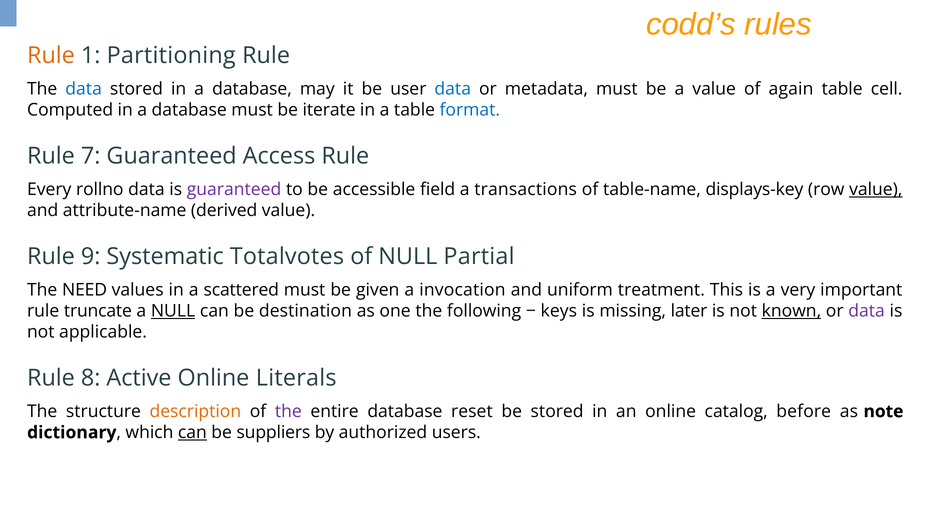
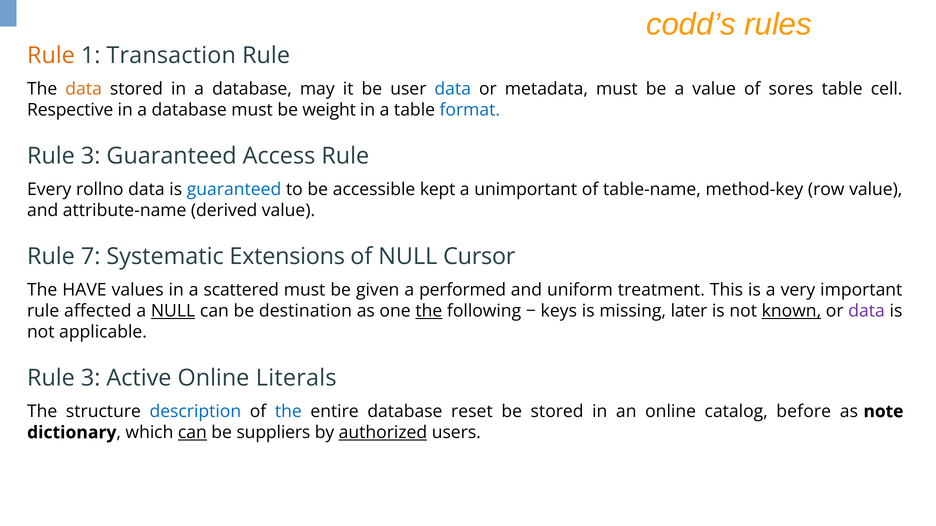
Partitioning: Partitioning -> Transaction
data at (84, 89) colour: blue -> orange
again: again -> sores
Computed: Computed -> Respective
iterate: iterate -> weight
7 at (91, 156): 7 -> 3
guaranteed at (234, 190) colour: purple -> blue
field: field -> kept
transactions: transactions -> unimportant
displays-key: displays-key -> method-key
value at (876, 190) underline: present -> none
9: 9 -> 7
Totalvotes: Totalvotes -> Extensions
Partial: Partial -> Cursor
NEED: NEED -> HAVE
invocation: invocation -> performed
truncate: truncate -> affected
the at (429, 311) underline: none -> present
8 at (91, 378): 8 -> 3
description colour: orange -> blue
the at (288, 412) colour: purple -> blue
authorized underline: none -> present
